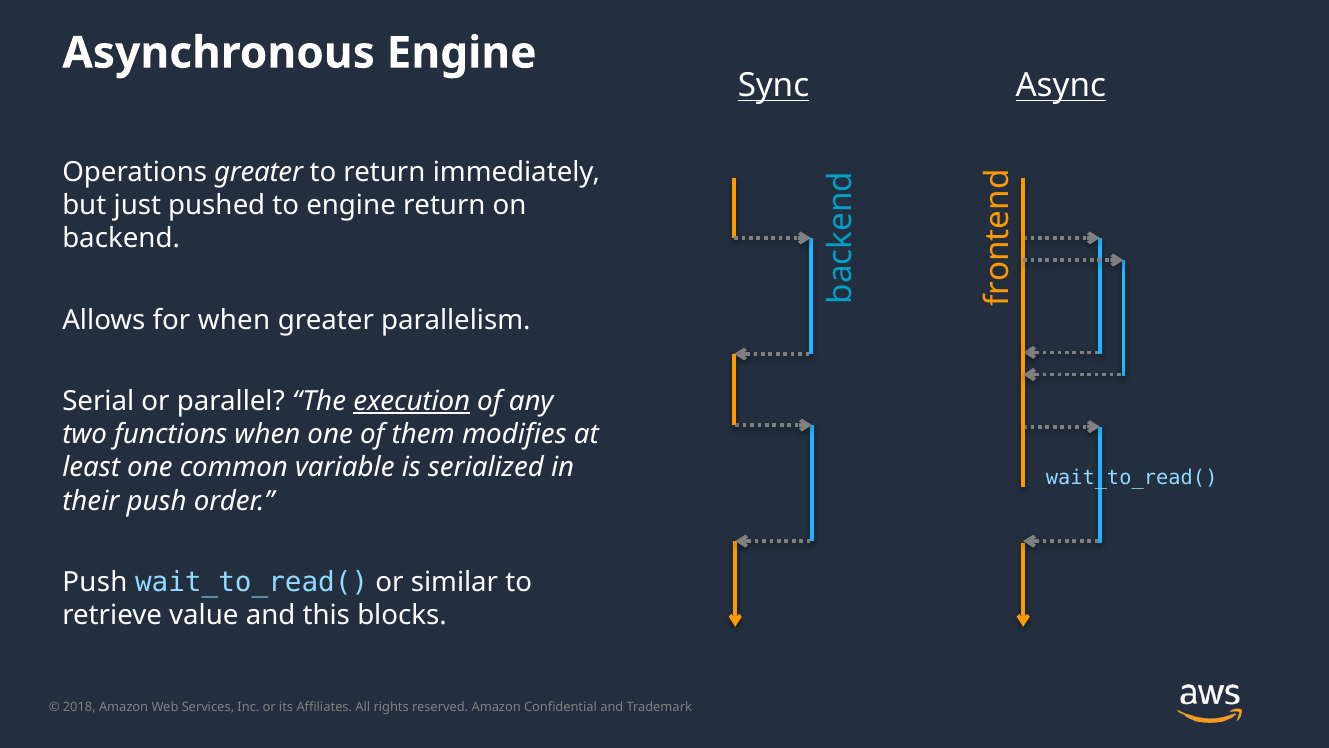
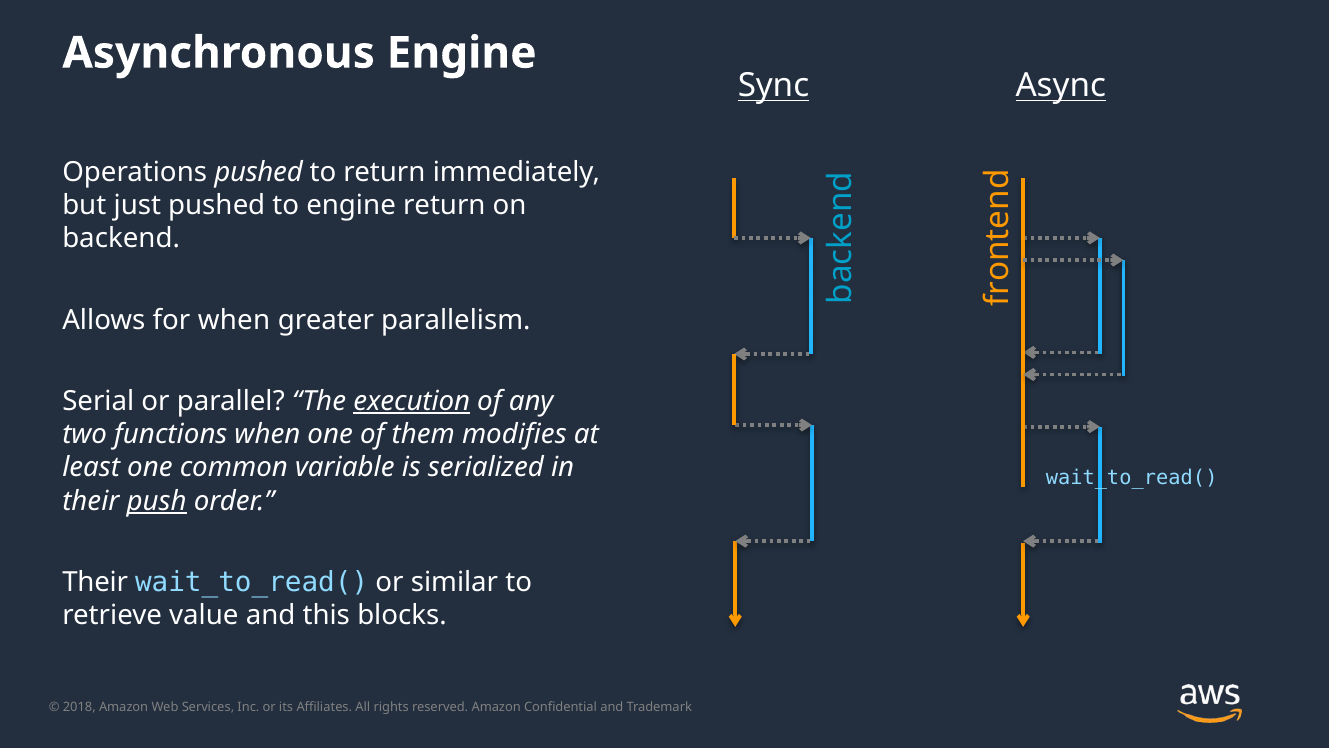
Operations greater: greater -> pushed
push at (157, 501) underline: none -> present
Push at (95, 582): Push -> Their
